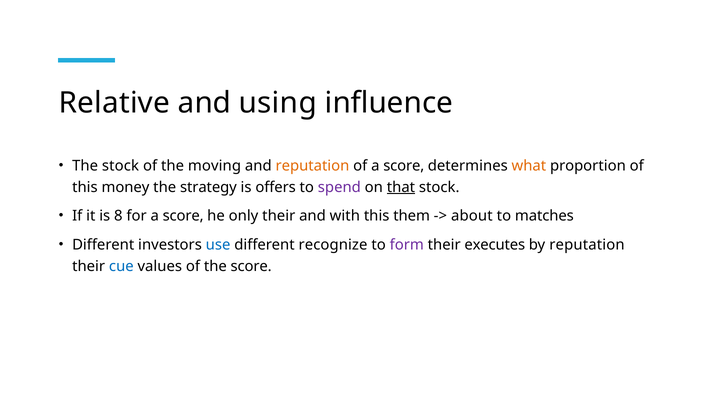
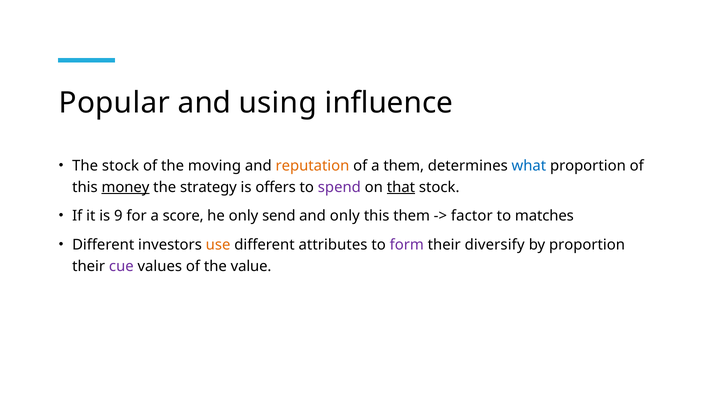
Relative: Relative -> Popular
of a score: score -> them
what colour: orange -> blue
money underline: none -> present
8: 8 -> 9
only their: their -> send
and with: with -> only
about: about -> factor
use colour: blue -> orange
recognize: recognize -> attributes
executes: executes -> diversify
by reputation: reputation -> proportion
cue colour: blue -> purple
the score: score -> value
